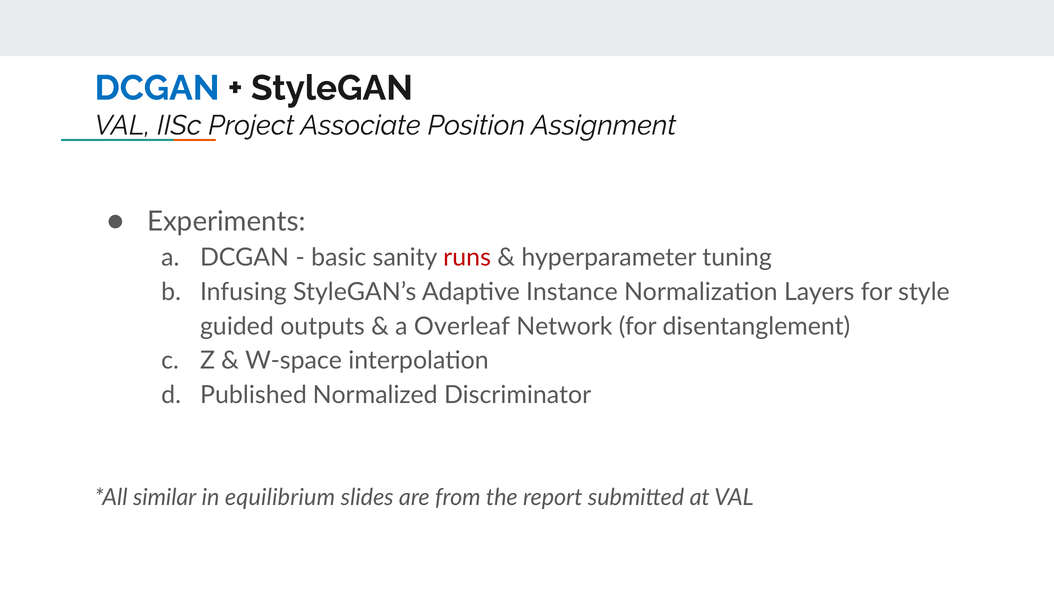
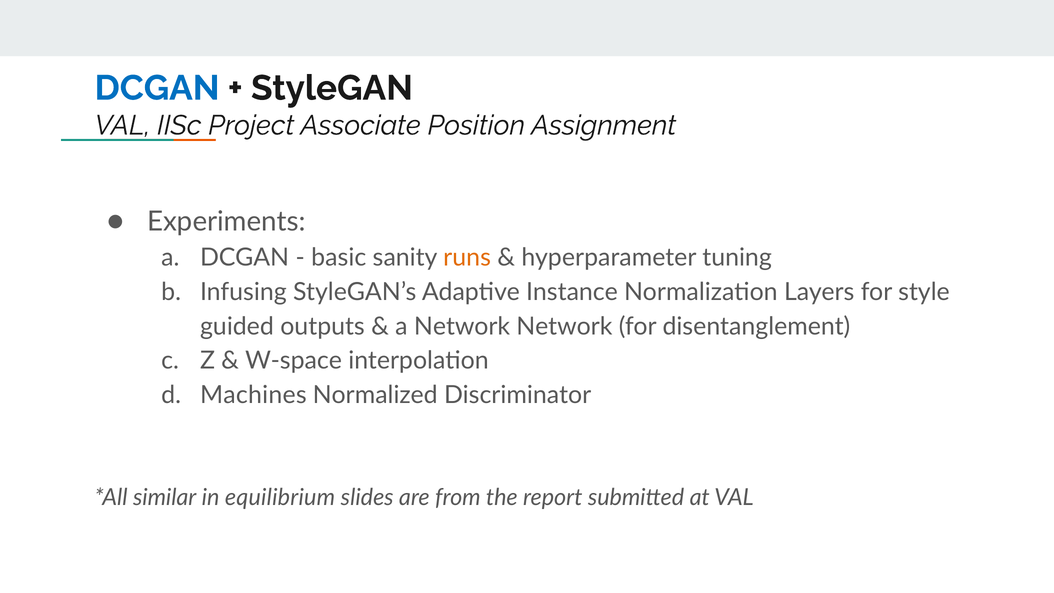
runs colour: red -> orange
a Overleaf: Overleaf -> Network
Published: Published -> Machines
